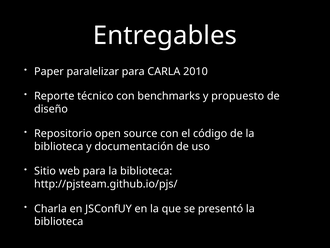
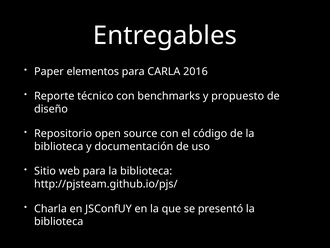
paralelizar: paralelizar -> elementos
2010: 2010 -> 2016
